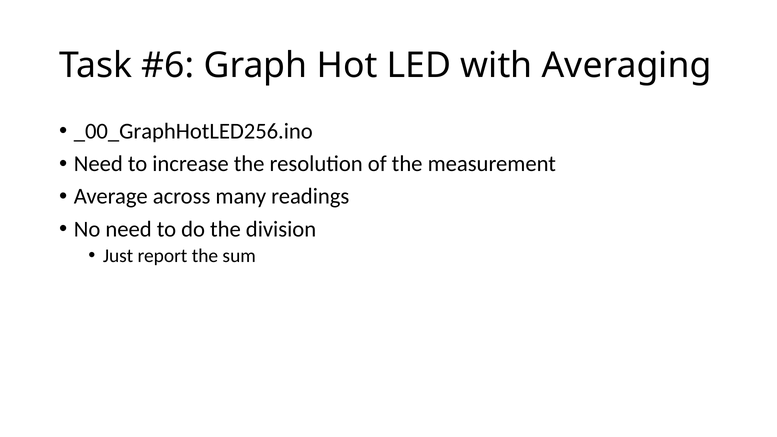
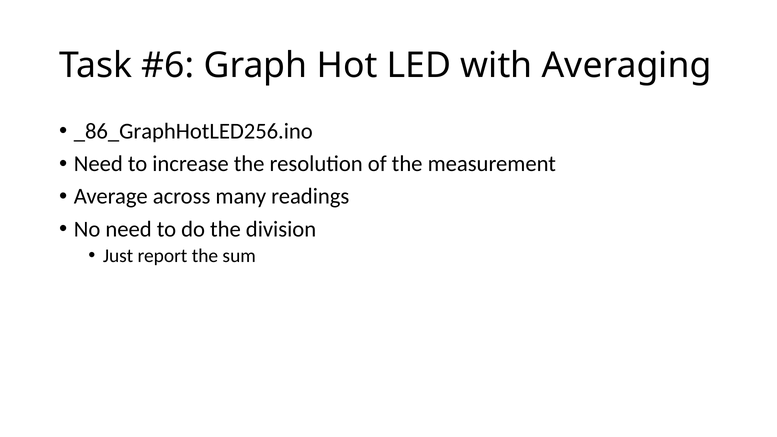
_00_GraphHotLED256.ino: _00_GraphHotLED256.ino -> _86_GraphHotLED256.ino
